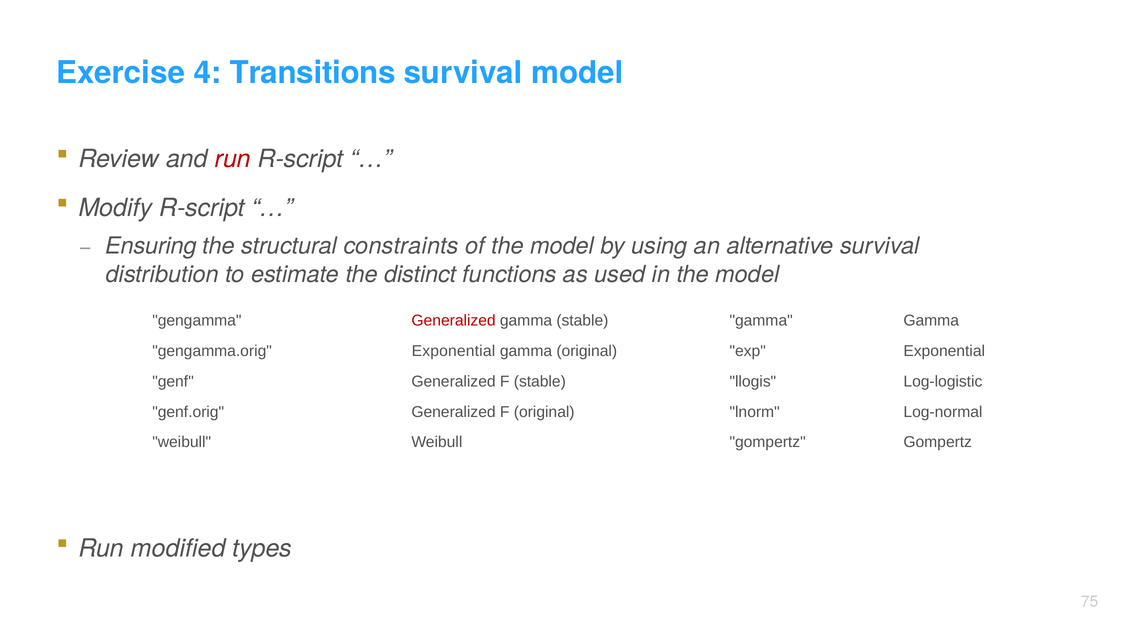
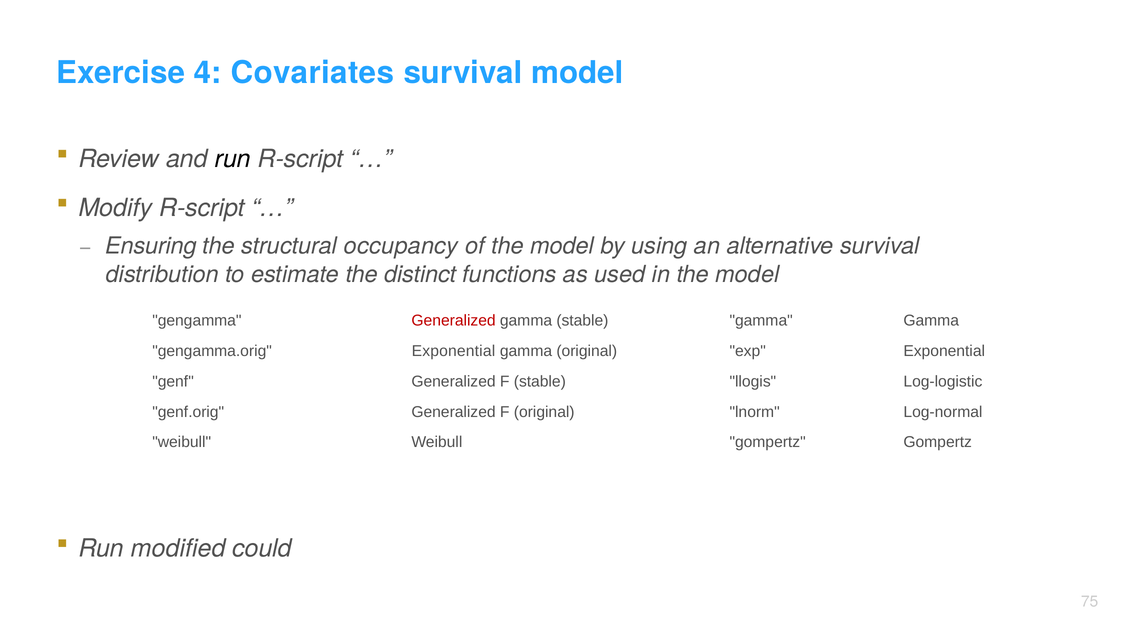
Transitions: Transitions -> Covariates
run at (233, 159) colour: red -> black
constraints: constraints -> occupancy
types: types -> could
